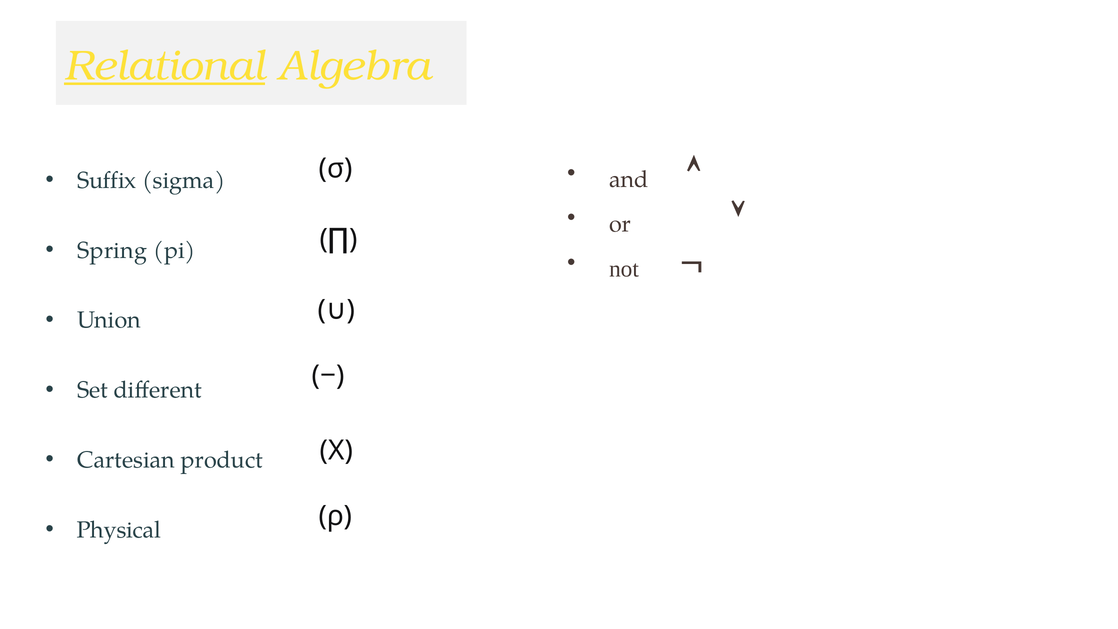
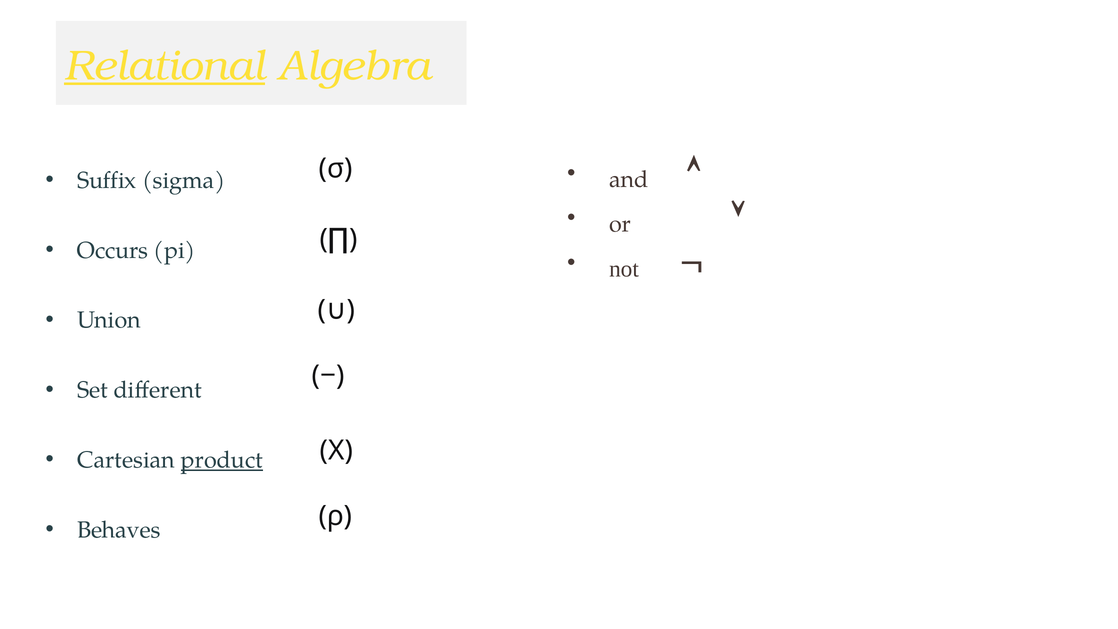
Spring: Spring -> Occurs
product underline: none -> present
Physical: Physical -> Behaves
